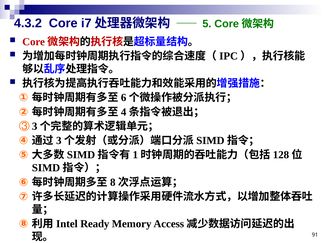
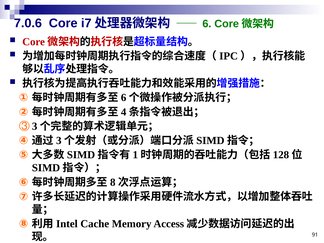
4.3.2: 4.3.2 -> 7.0.6
5: 5 -> 6
Ready: Ready -> Cache
